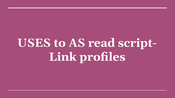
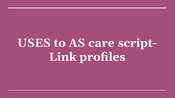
read: read -> care
